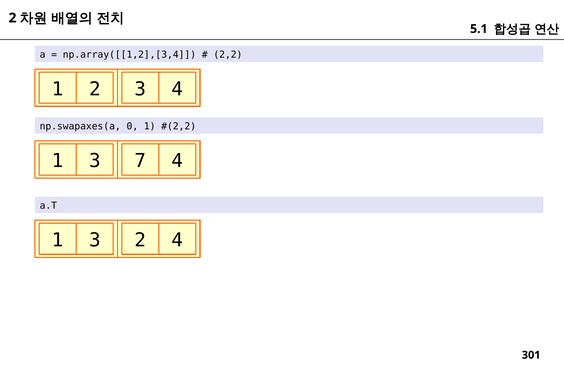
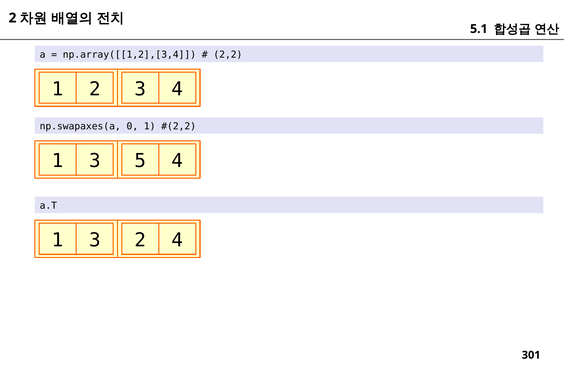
7: 7 -> 5
